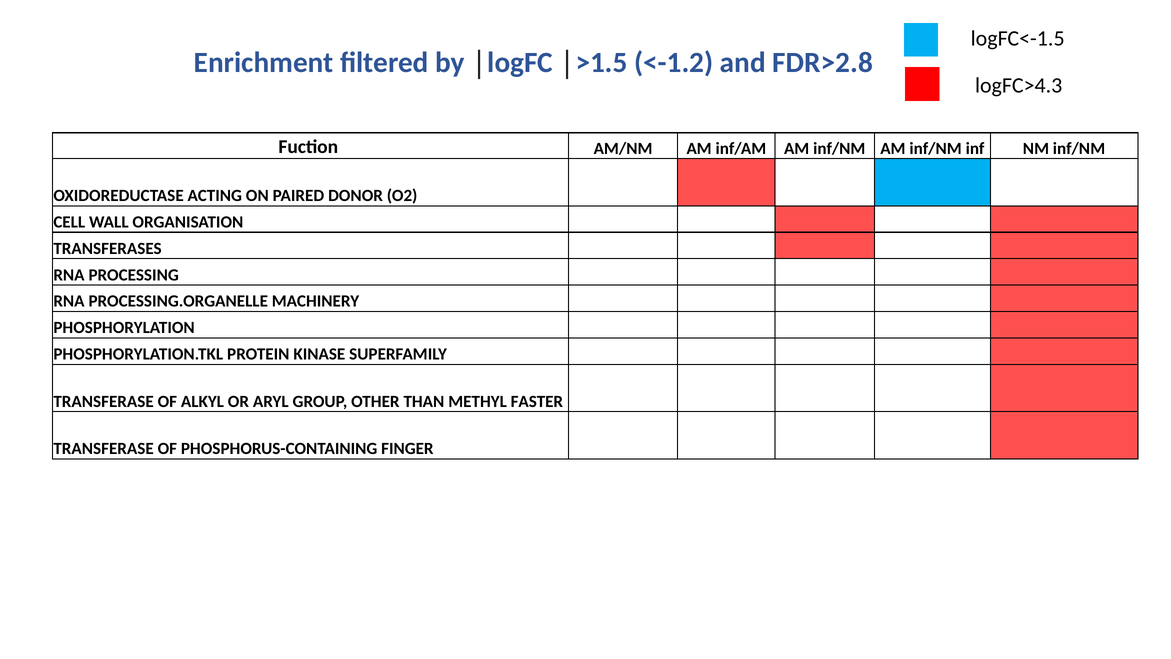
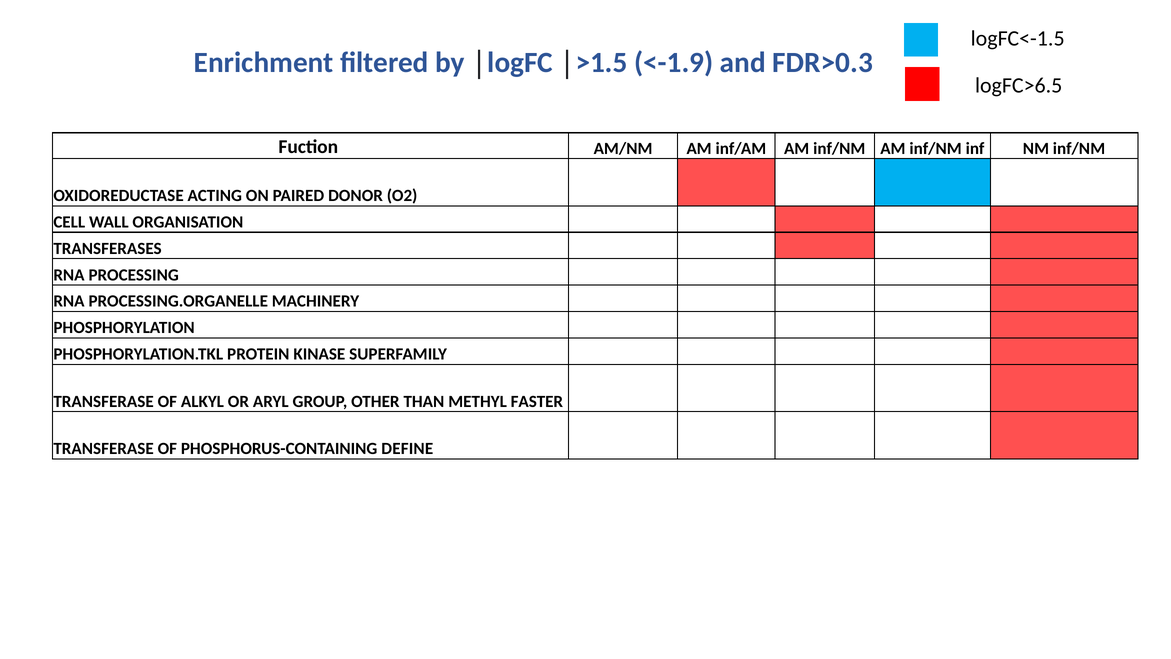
<-1.2: <-1.2 -> <-1.9
FDR>2.8: FDR>2.8 -> FDR>0.3
logFC>4.3: logFC>4.3 -> logFC>6.5
FINGER: FINGER -> DEFINE
